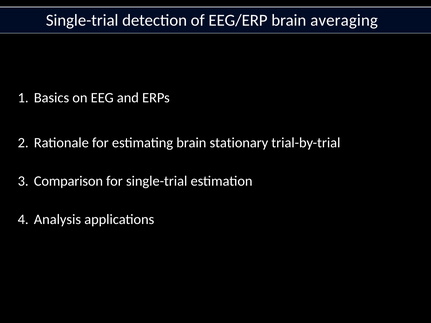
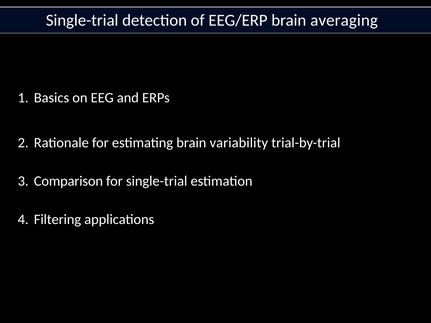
stationary: stationary -> variability
Analysis: Analysis -> Filtering
